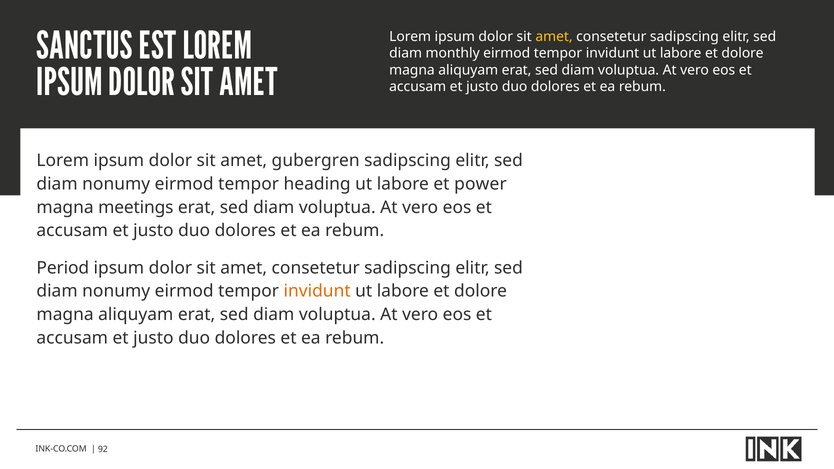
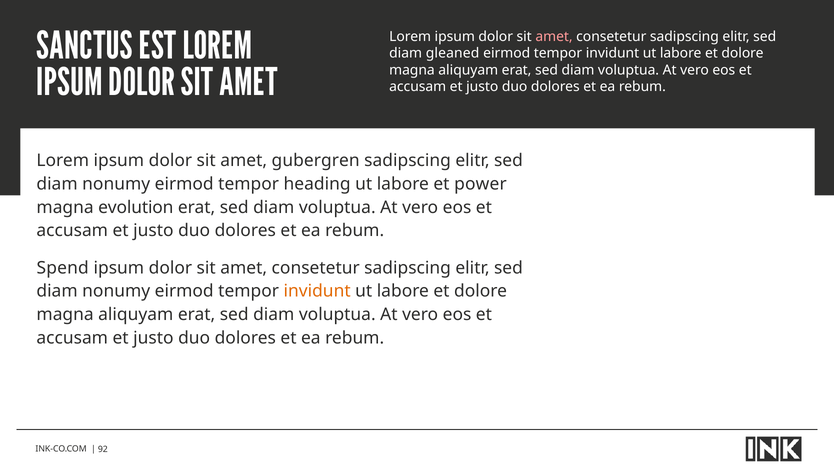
amet at (554, 37) colour: yellow -> pink
monthly: monthly -> gleaned
meetings: meetings -> evolution
Period: Period -> Spend
